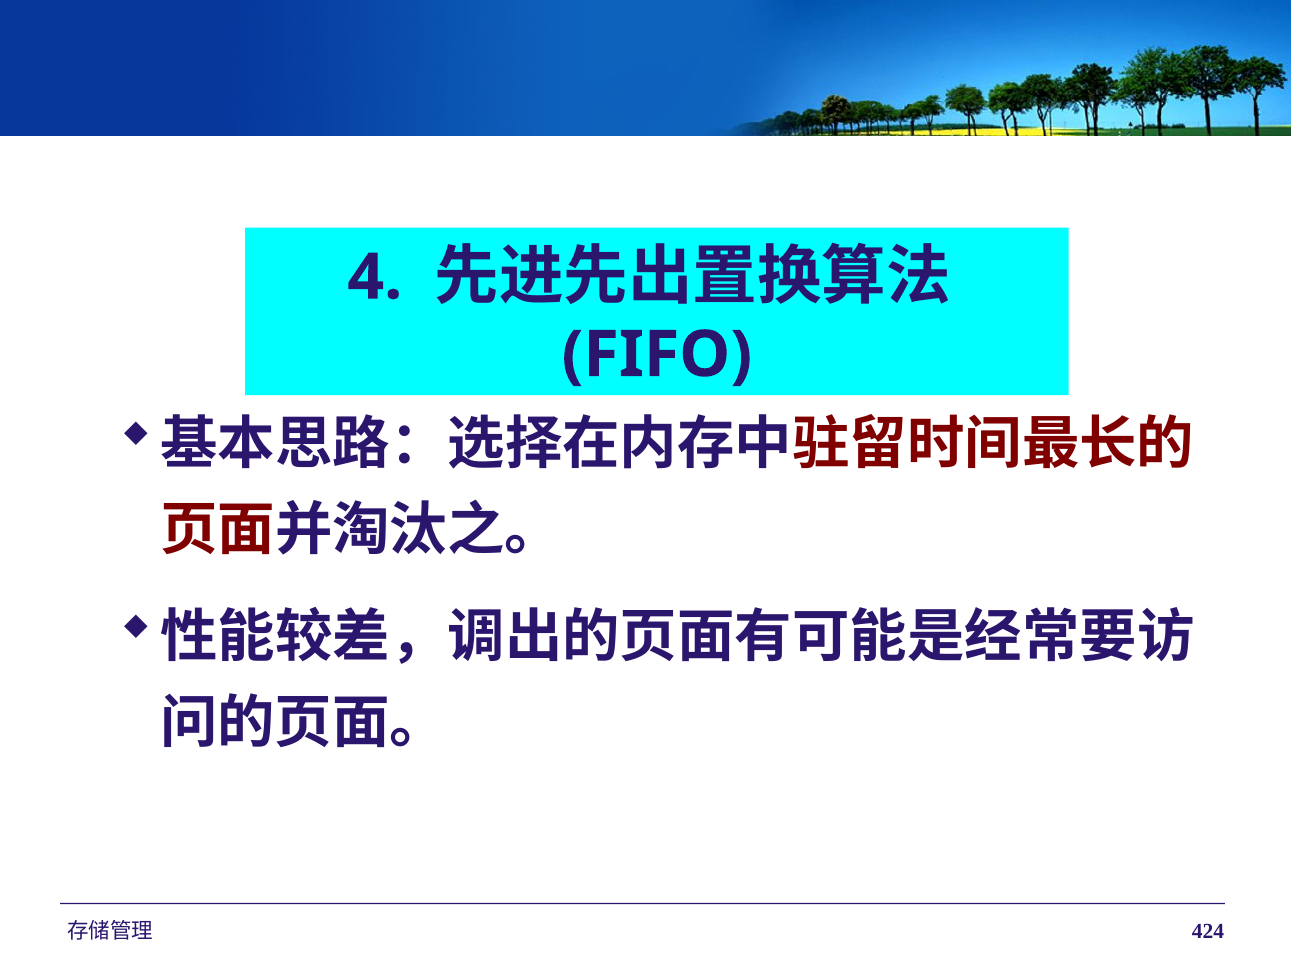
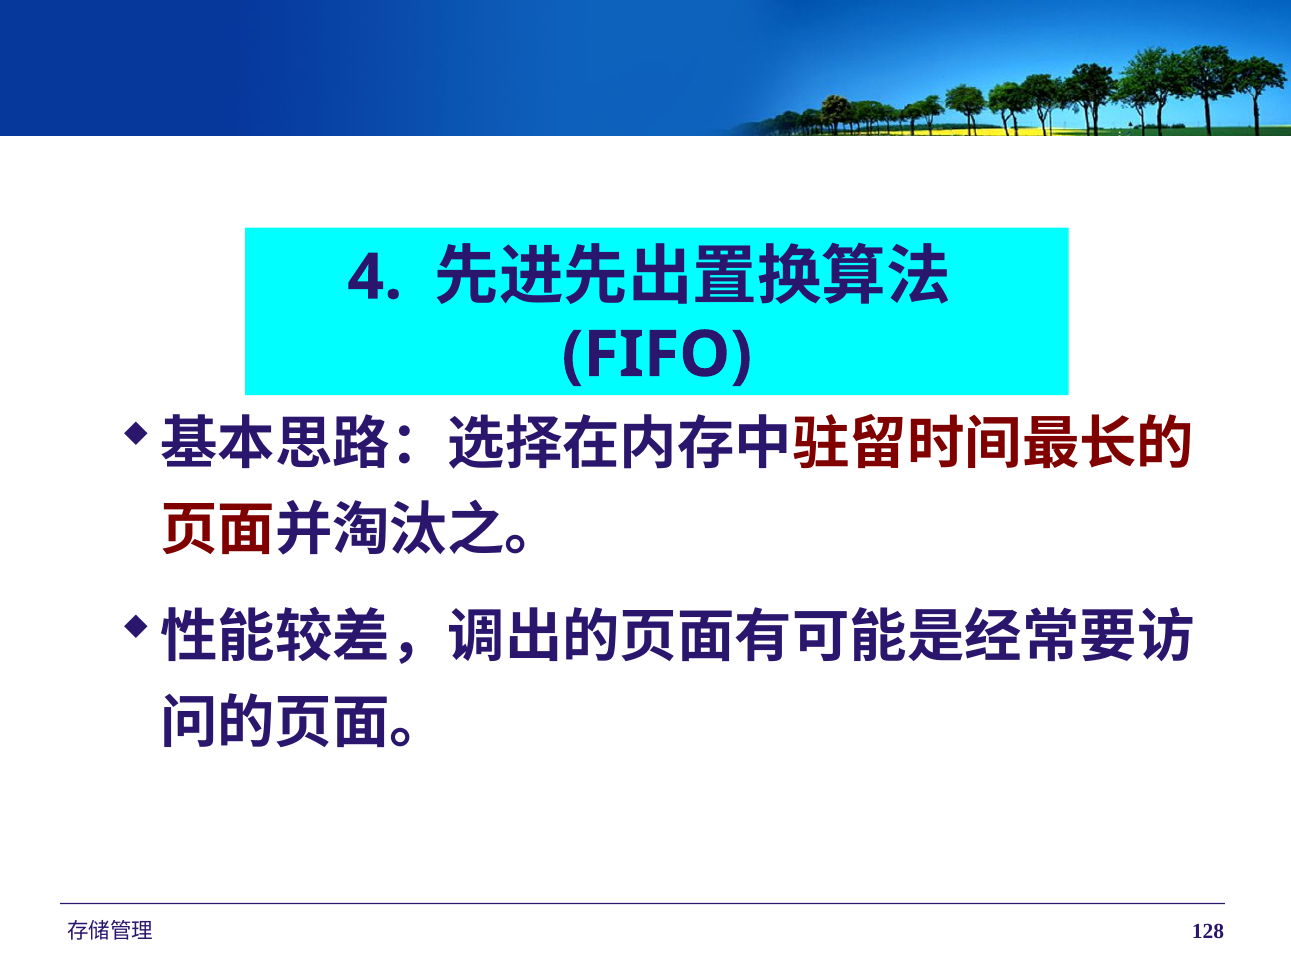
424: 424 -> 128
